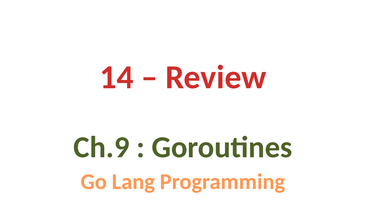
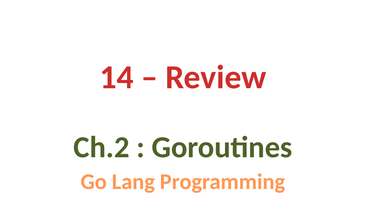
Ch.9: Ch.9 -> Ch.2
